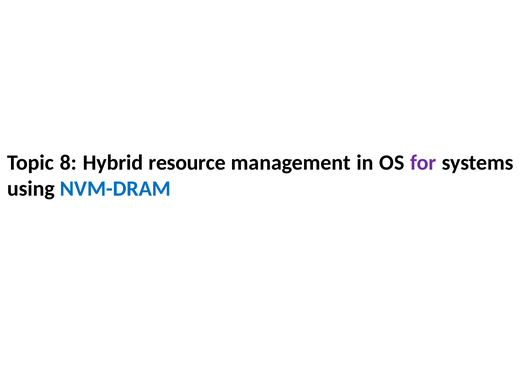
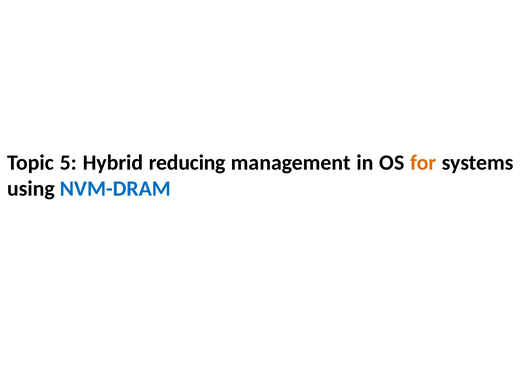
8: 8 -> 5
resource: resource -> reducing
for colour: purple -> orange
